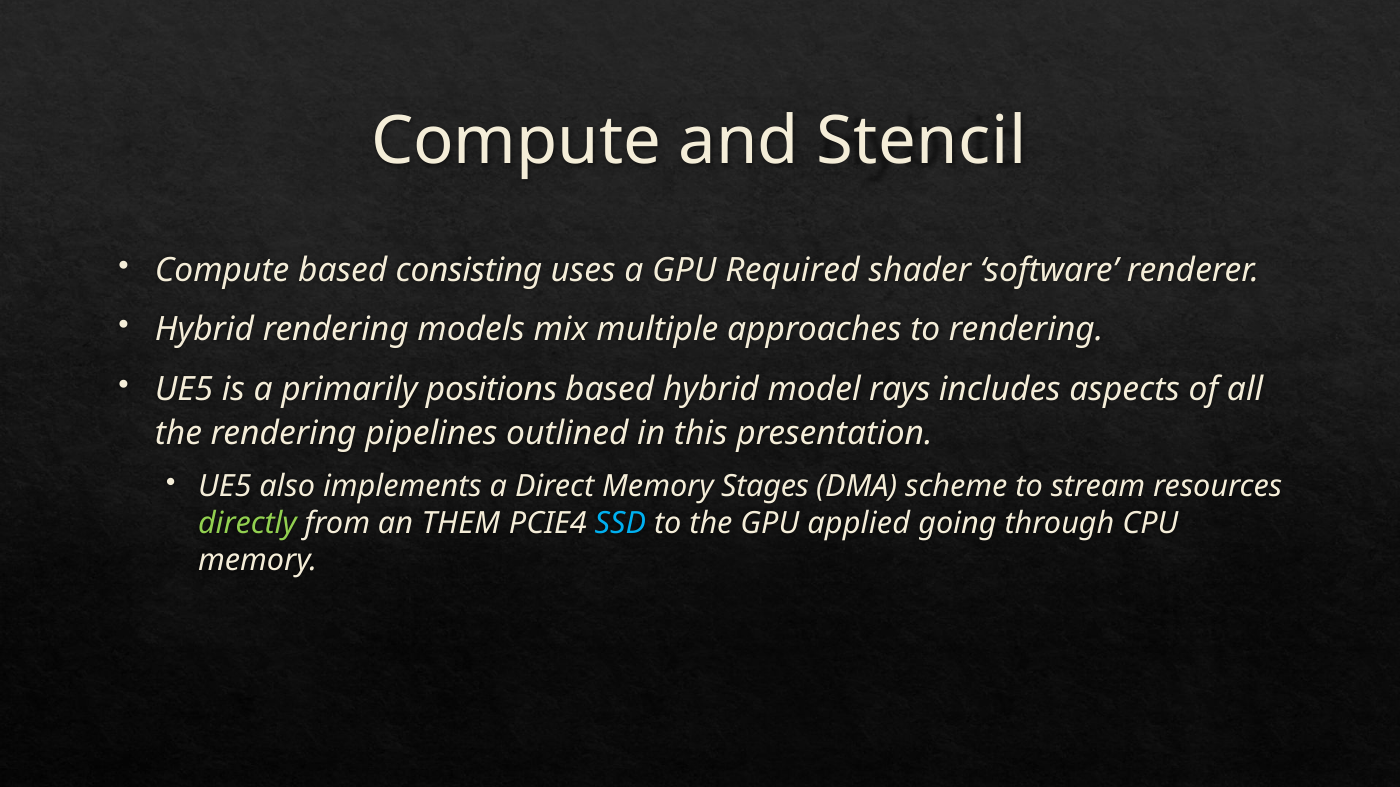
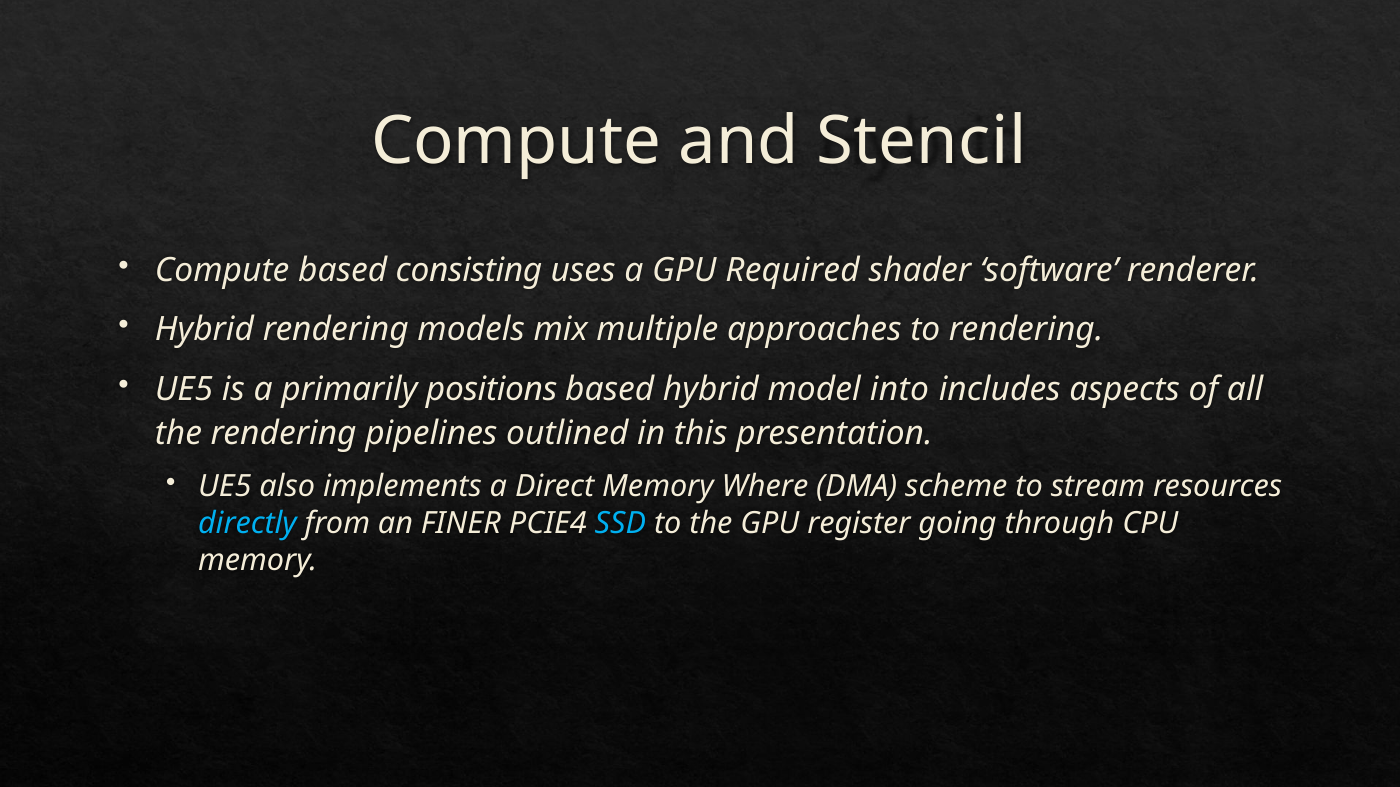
rays: rays -> into
Stages: Stages -> Where
directly colour: light green -> light blue
THEM: THEM -> FINER
applied: applied -> register
